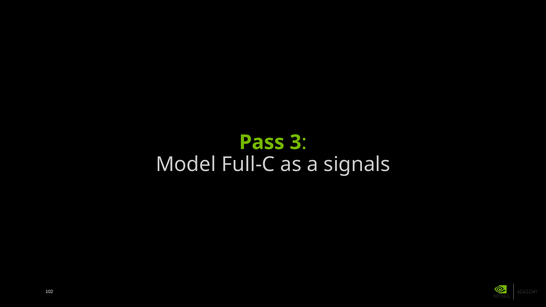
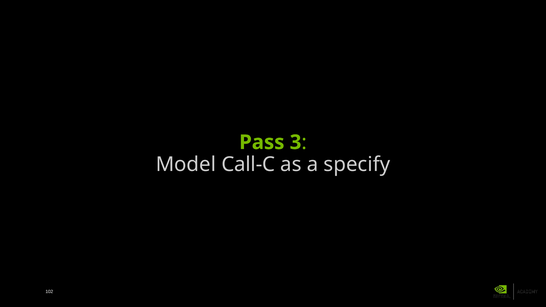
Full-C: Full-C -> Call-C
signals: signals -> specify
